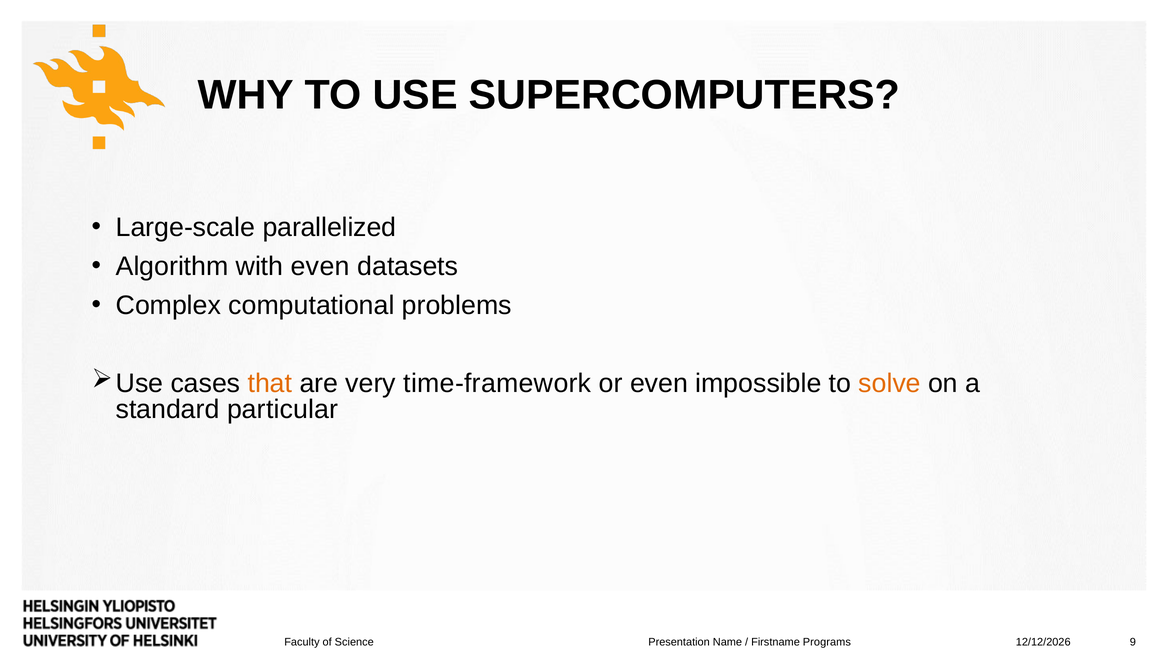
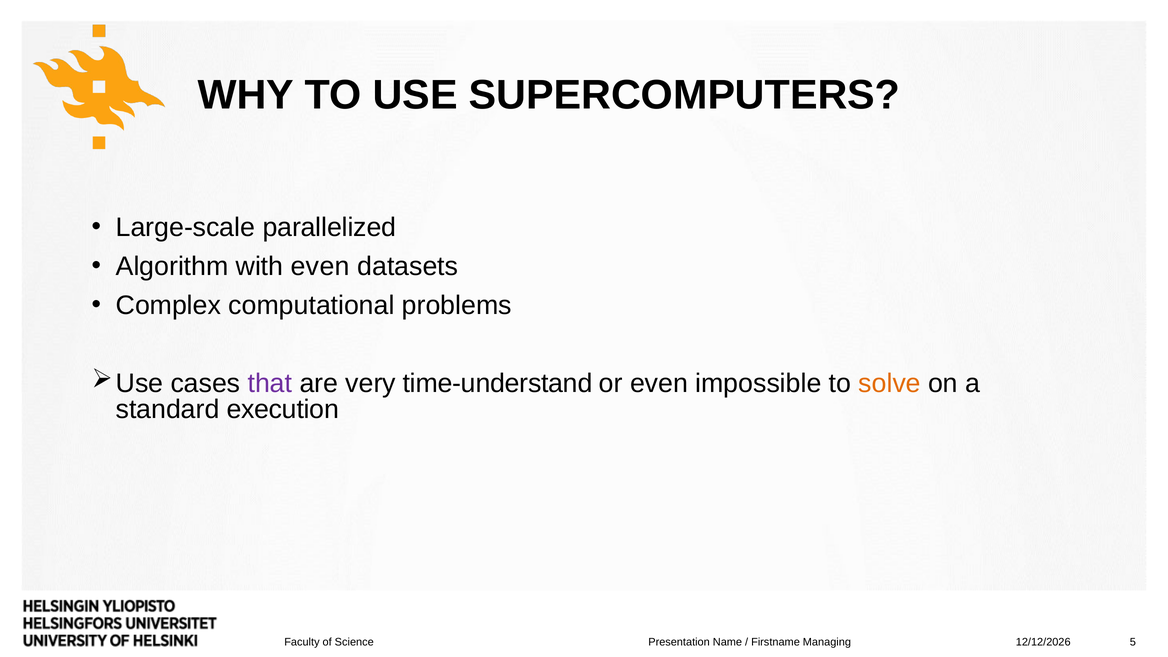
that colour: orange -> purple
time-framework: time-framework -> time-understand
particular: particular -> execution
Programs: Programs -> Managing
9: 9 -> 5
